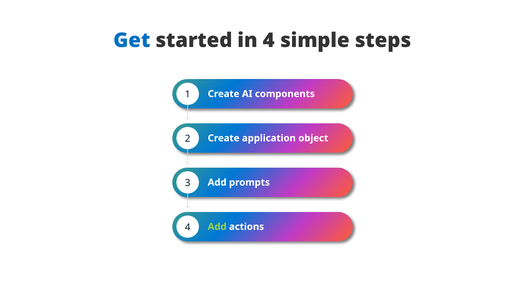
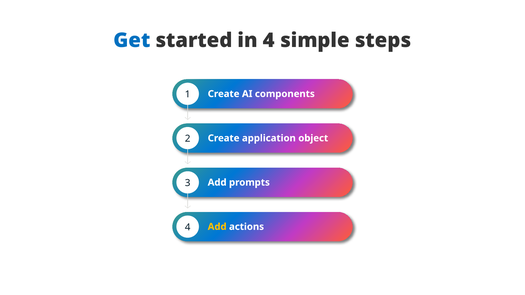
Add at (217, 227) colour: light green -> yellow
